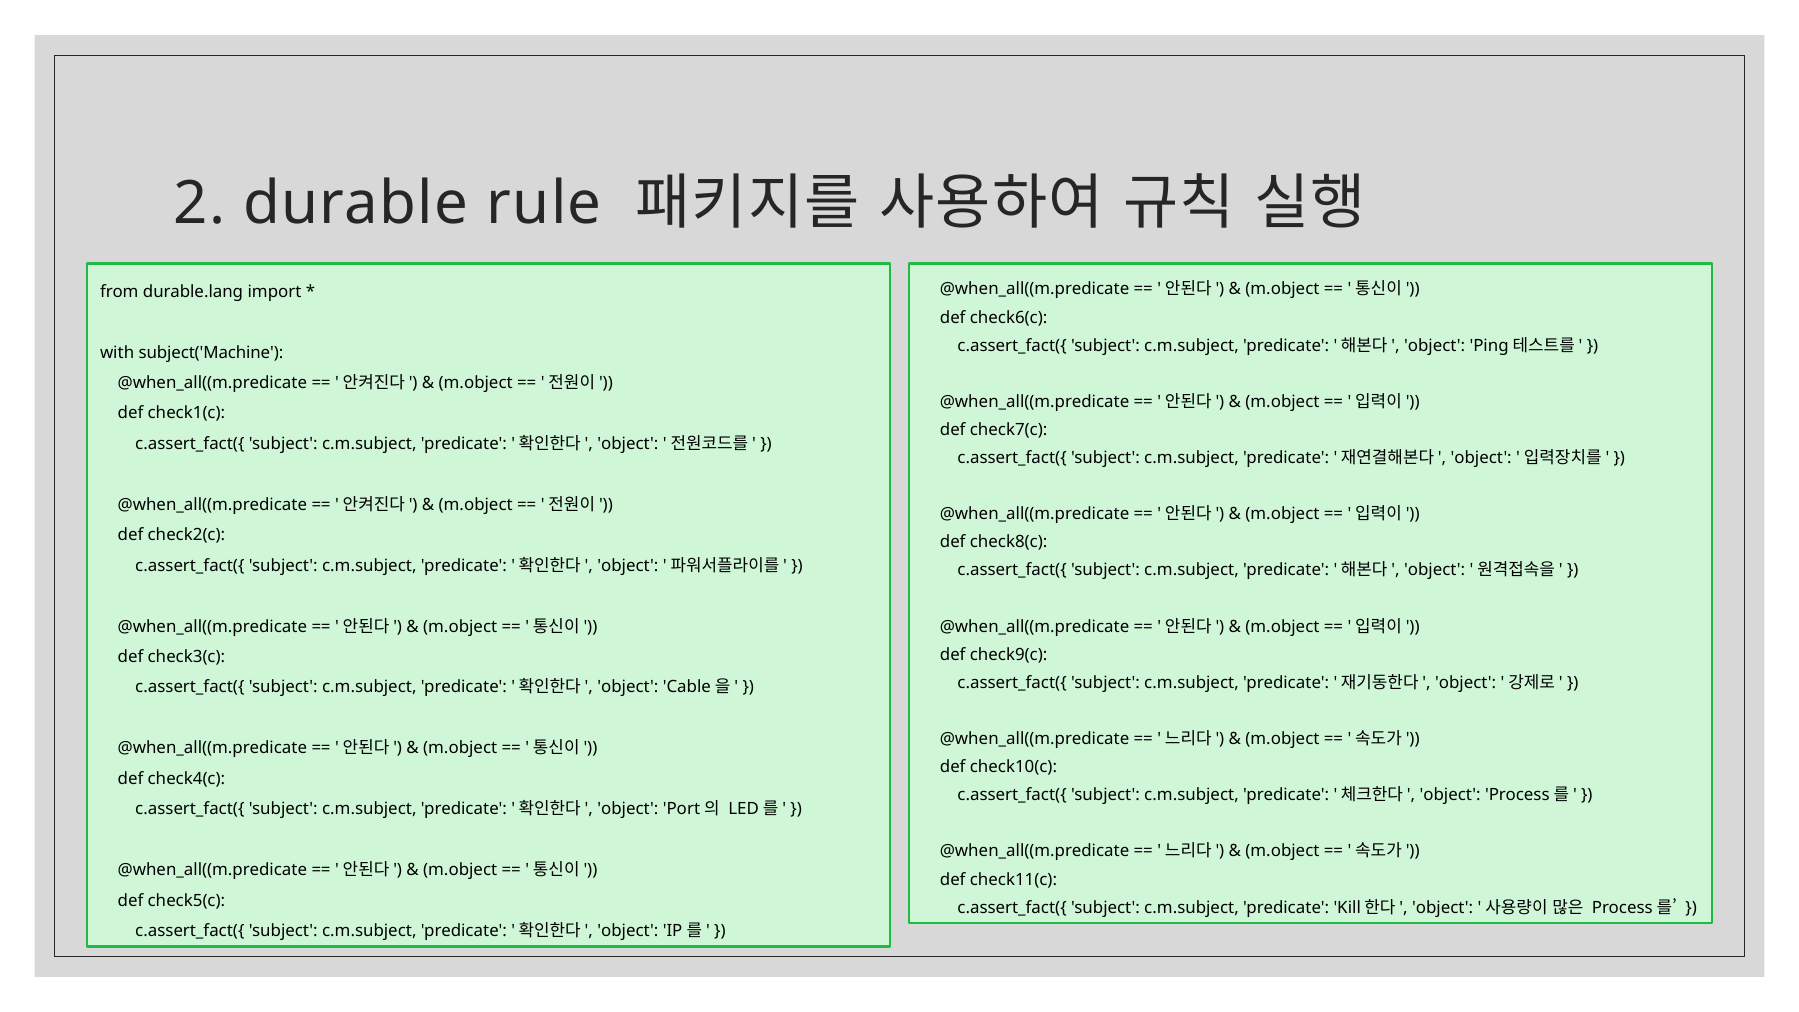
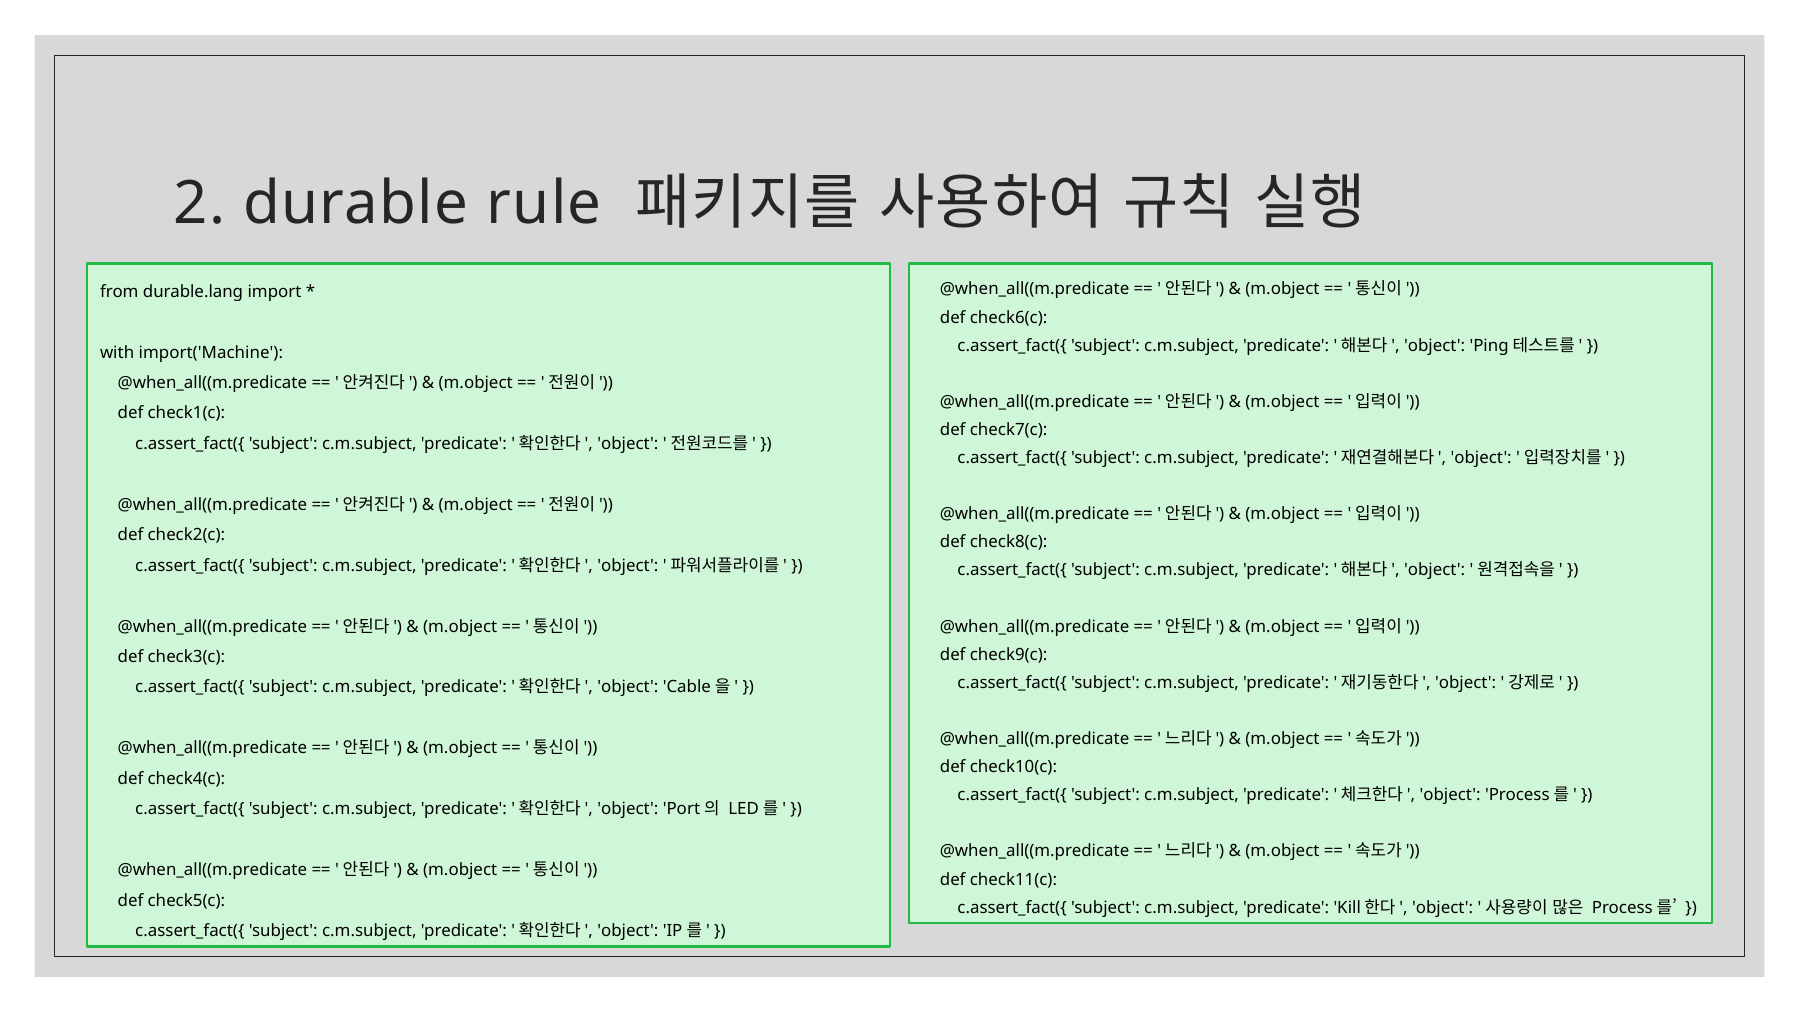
subject('Machine: subject('Machine -> import('Machine
